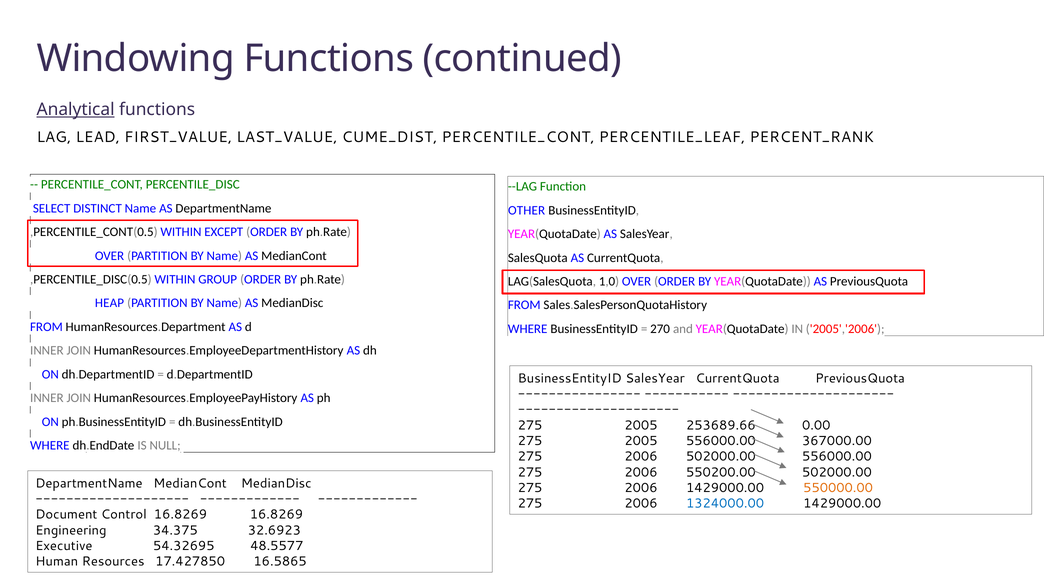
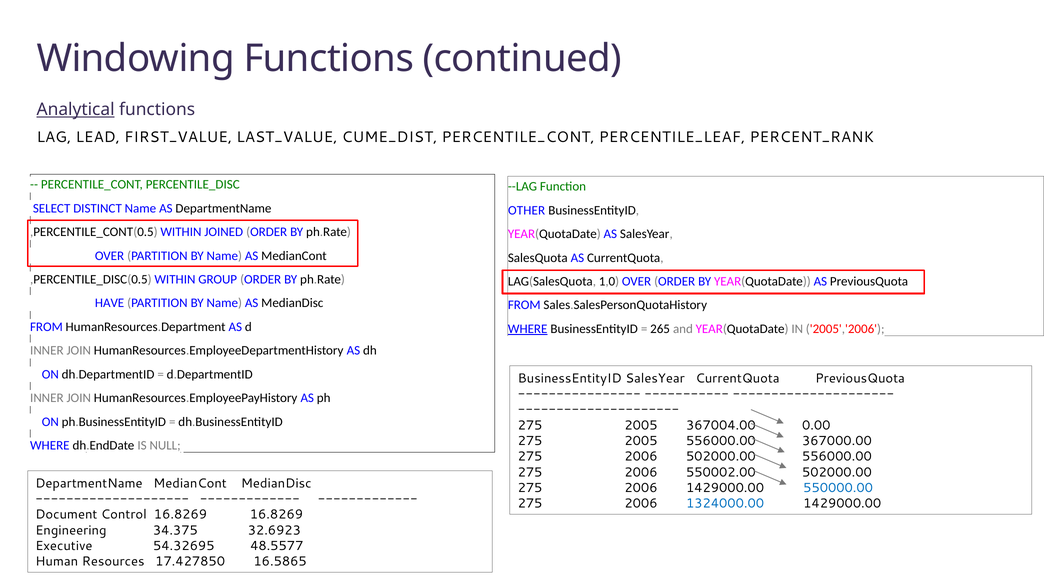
EXCEPT: EXCEPT -> JOINED
HEAP: HEAP -> HAVE
WHERE at (528, 329) underline: none -> present
270: 270 -> 265
253689.66: 253689.66 -> 367004.00
550200.00: 550200.00 -> 550002.00
550000.00 colour: orange -> blue
